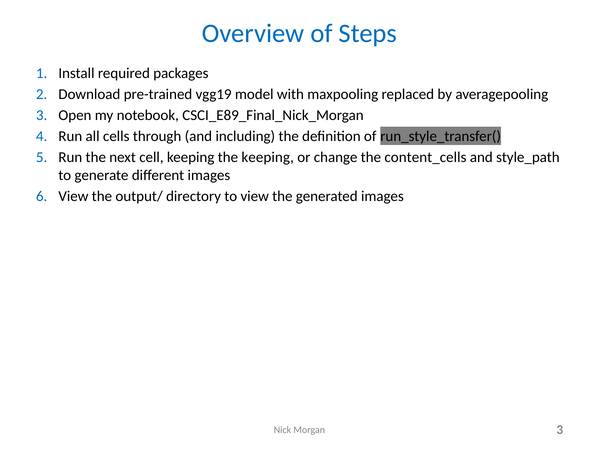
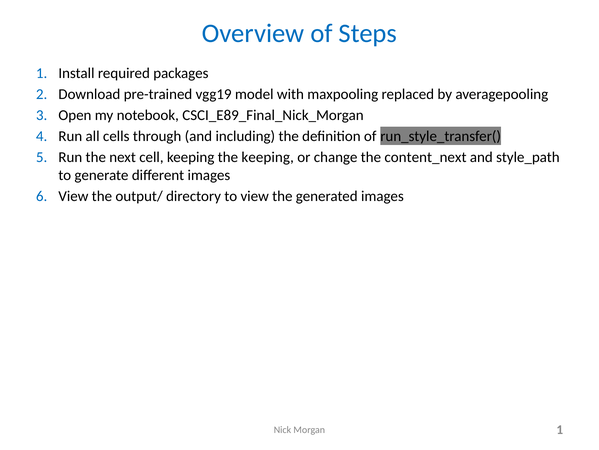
content_cells: content_cells -> content_next
Morgan 3: 3 -> 1
